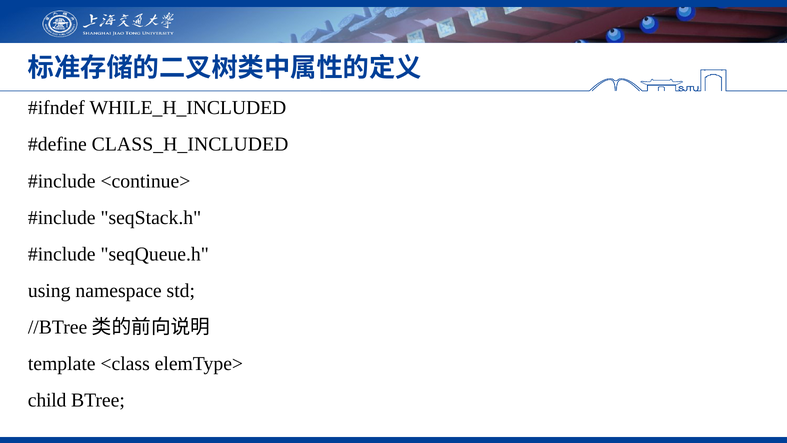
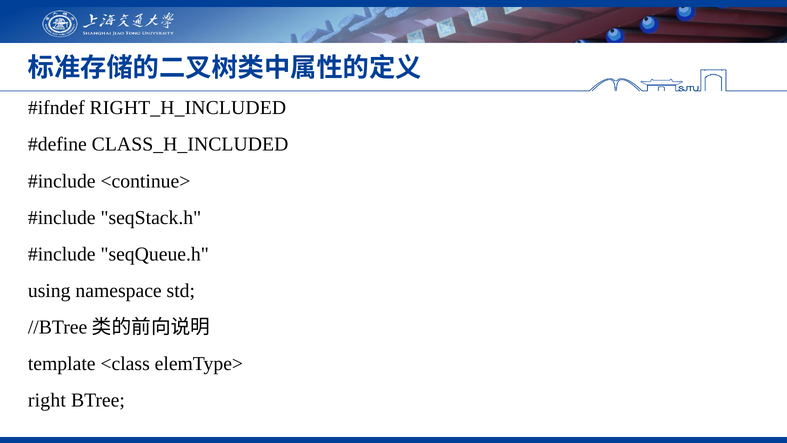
WHILE_H_INCLUDED: WHILE_H_INCLUDED -> RIGHT_H_INCLUDED
child: child -> right
